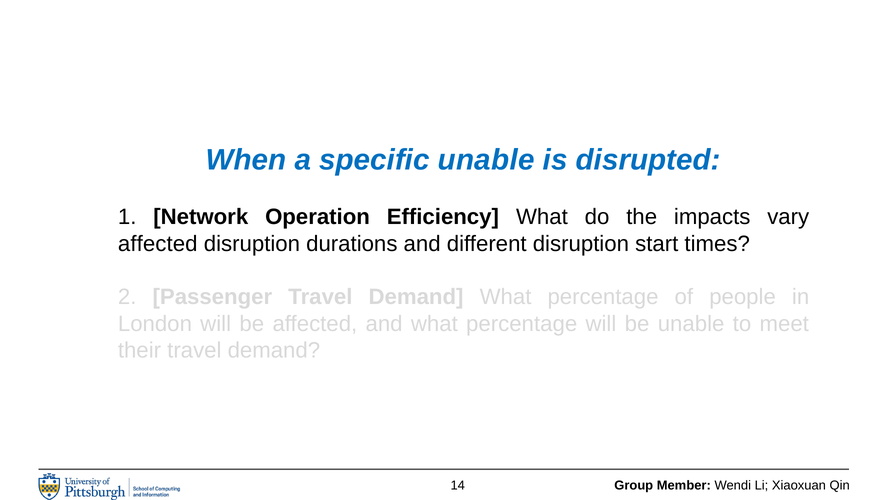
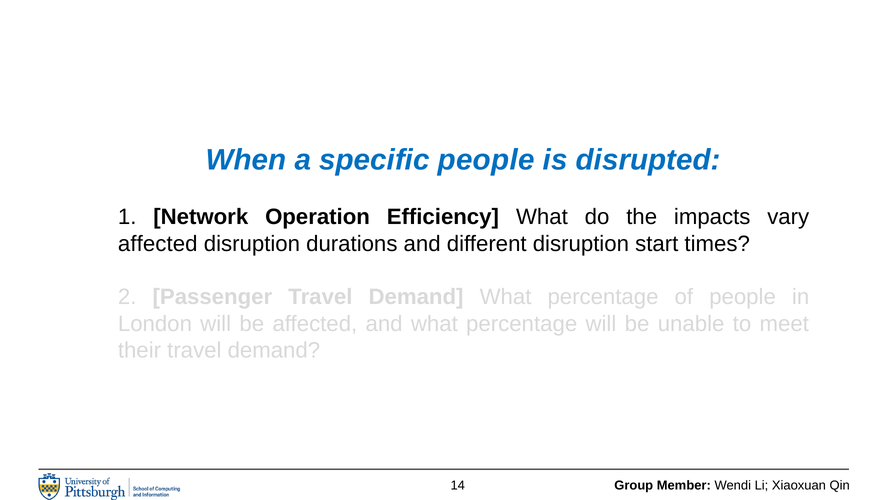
specific unable: unable -> people
